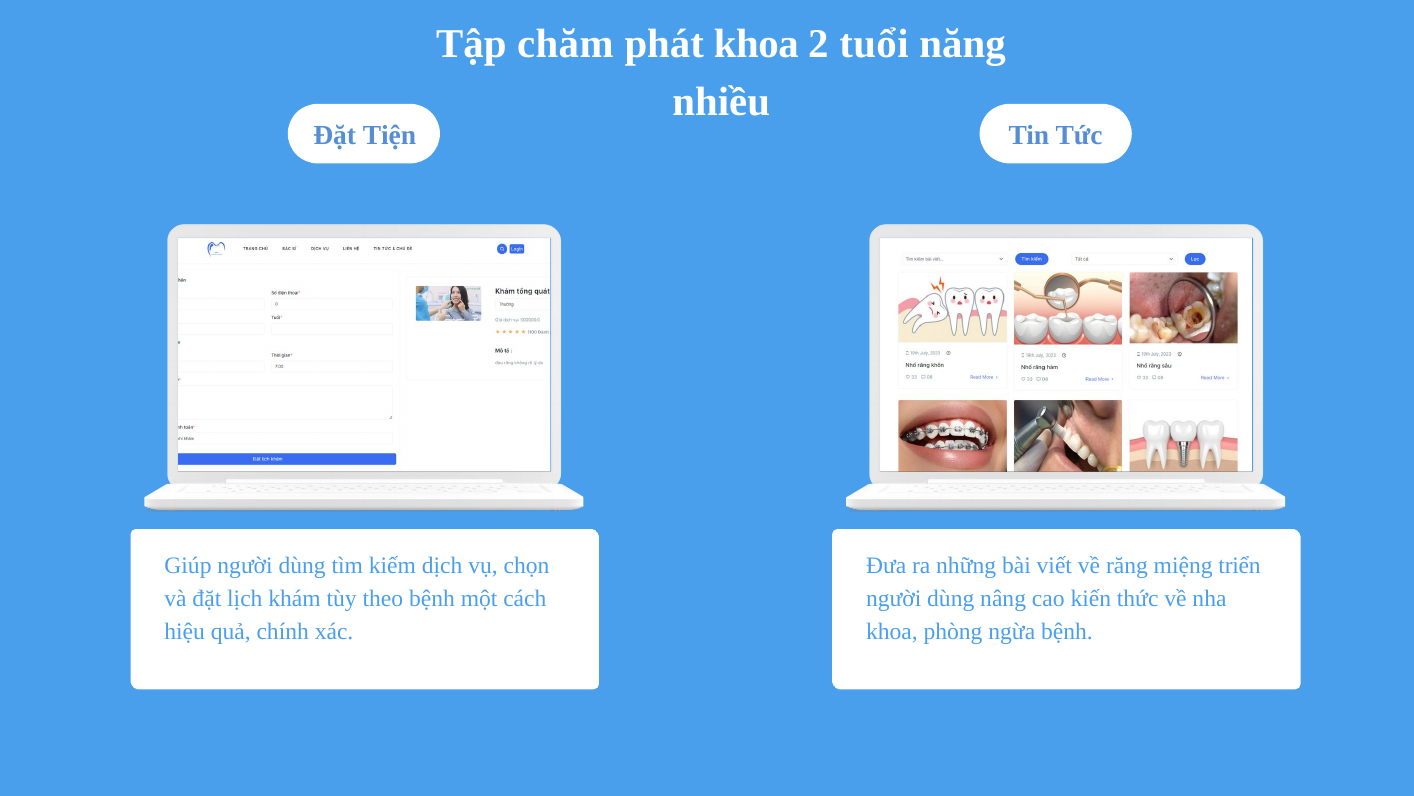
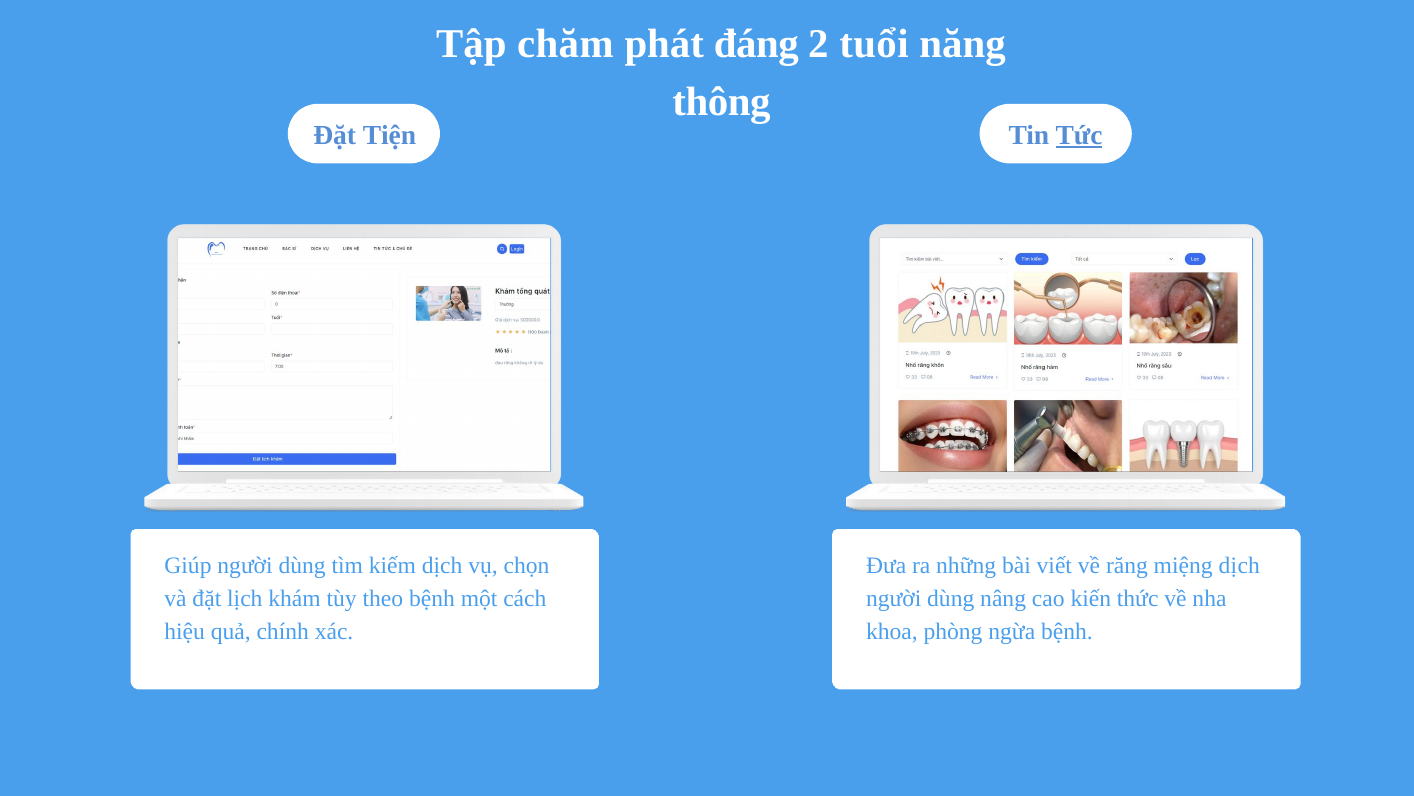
phát khoa: khoa -> đáng
nhiều: nhiều -> thông
Tức at (1079, 135) underline: none -> present
triển at (1240, 566): triển -> dịch
